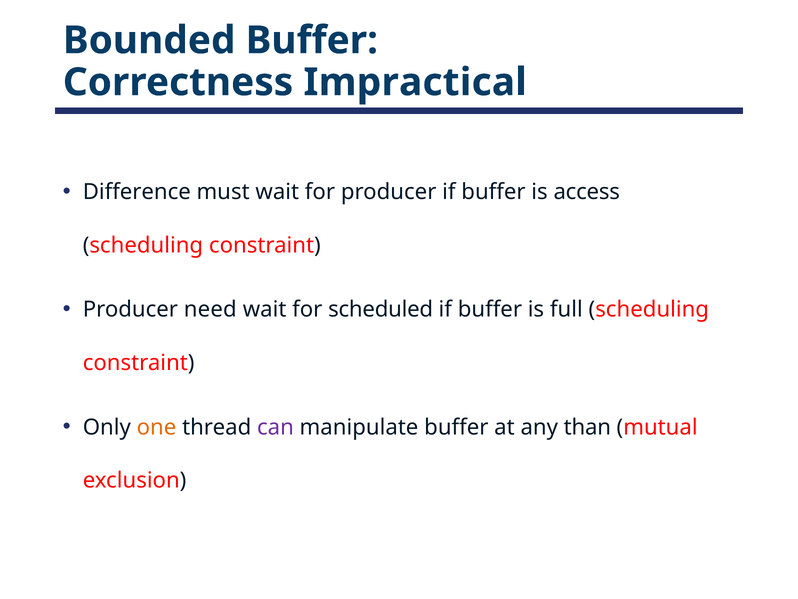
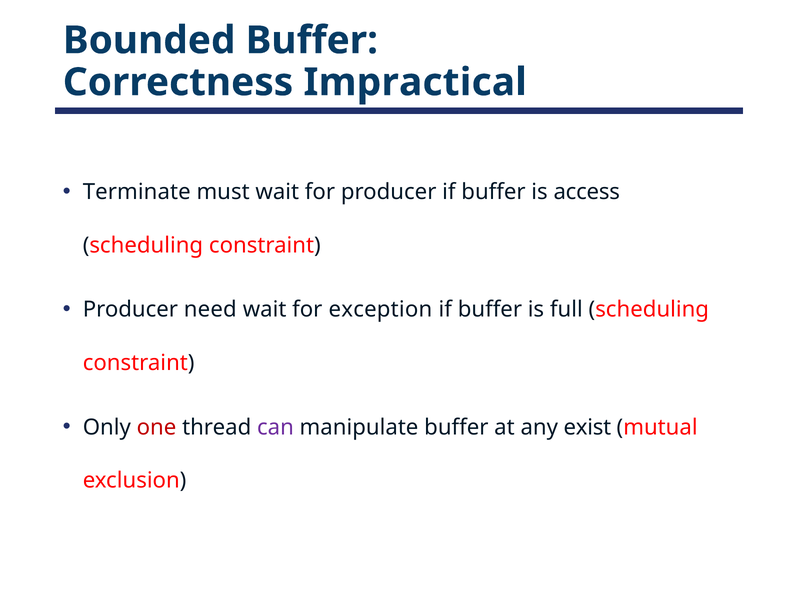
Difference: Difference -> Terminate
scheduled: scheduled -> exception
one colour: orange -> red
than: than -> exist
